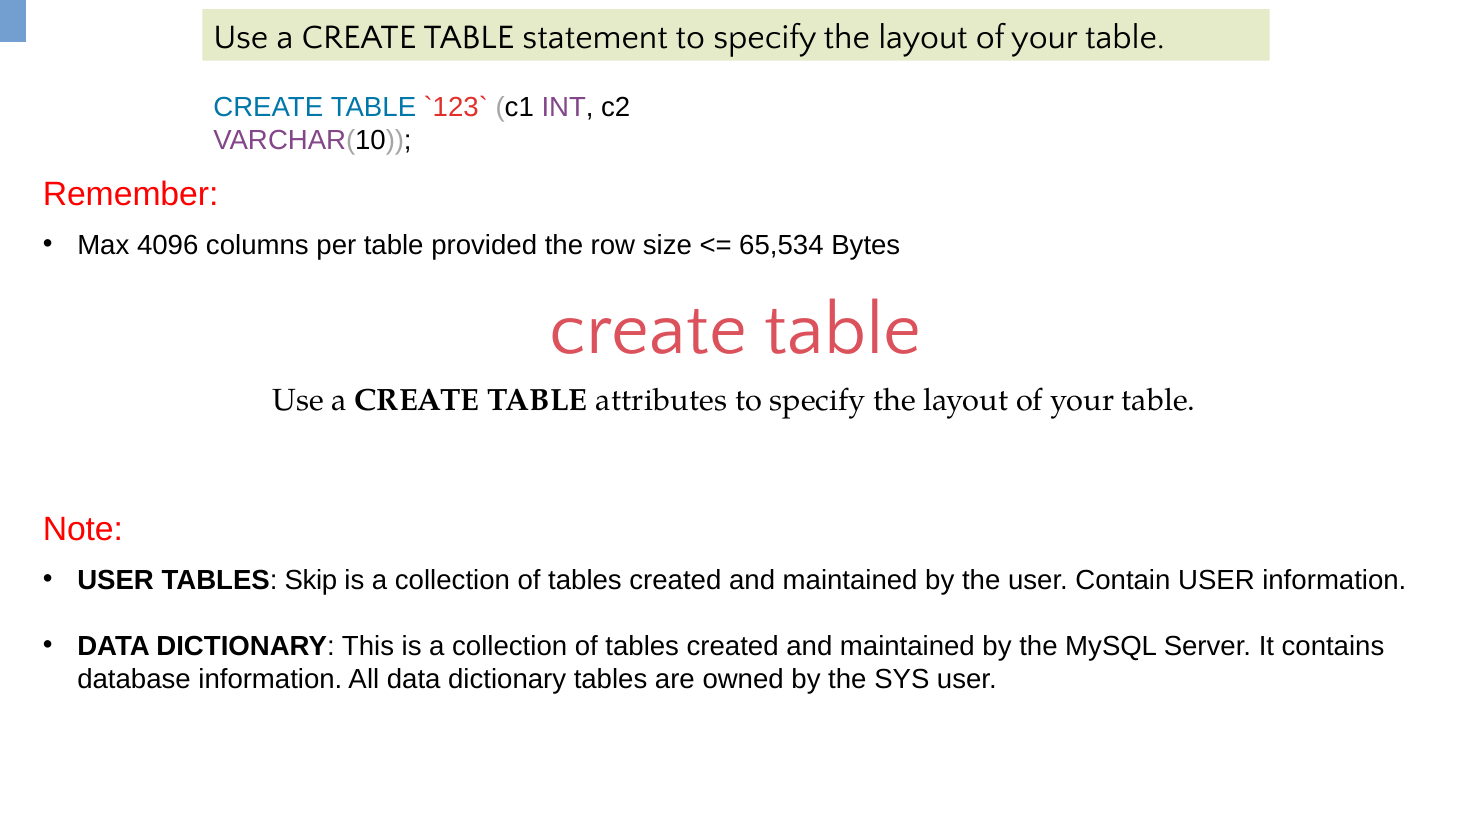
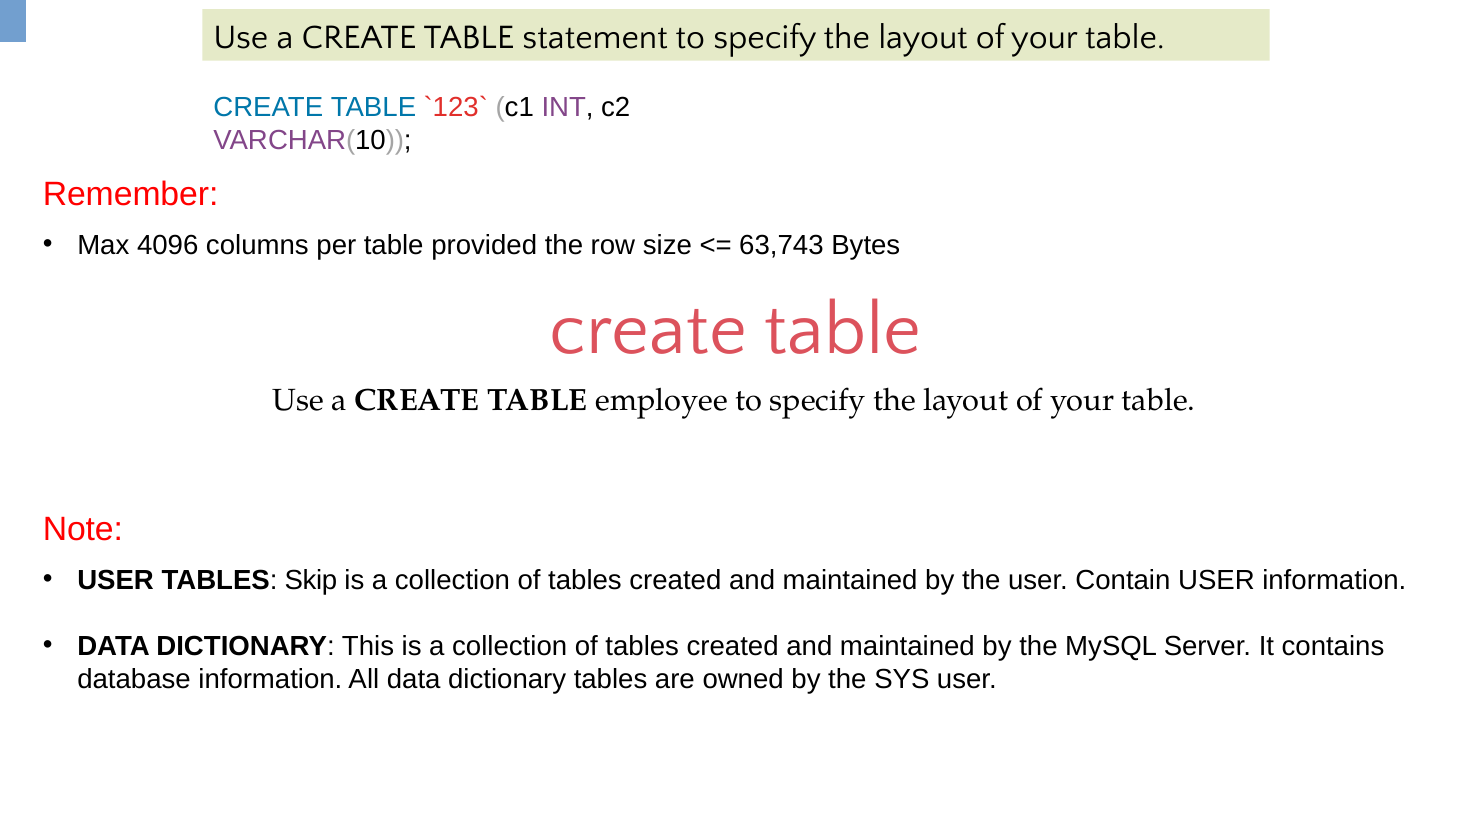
65,534: 65,534 -> 63,743
attributes: attributes -> employee
